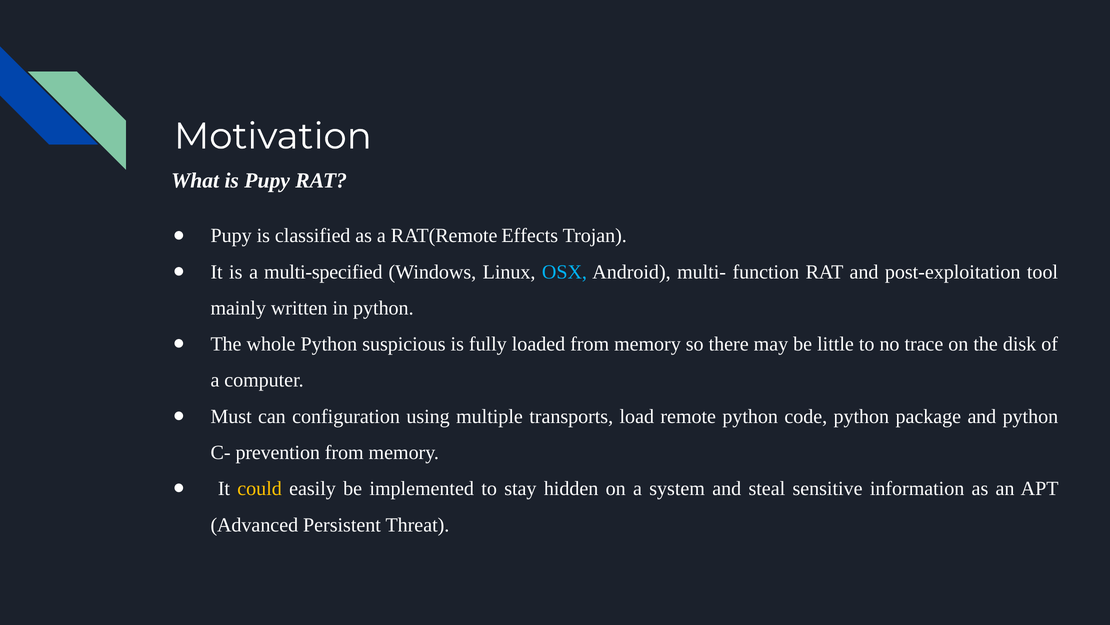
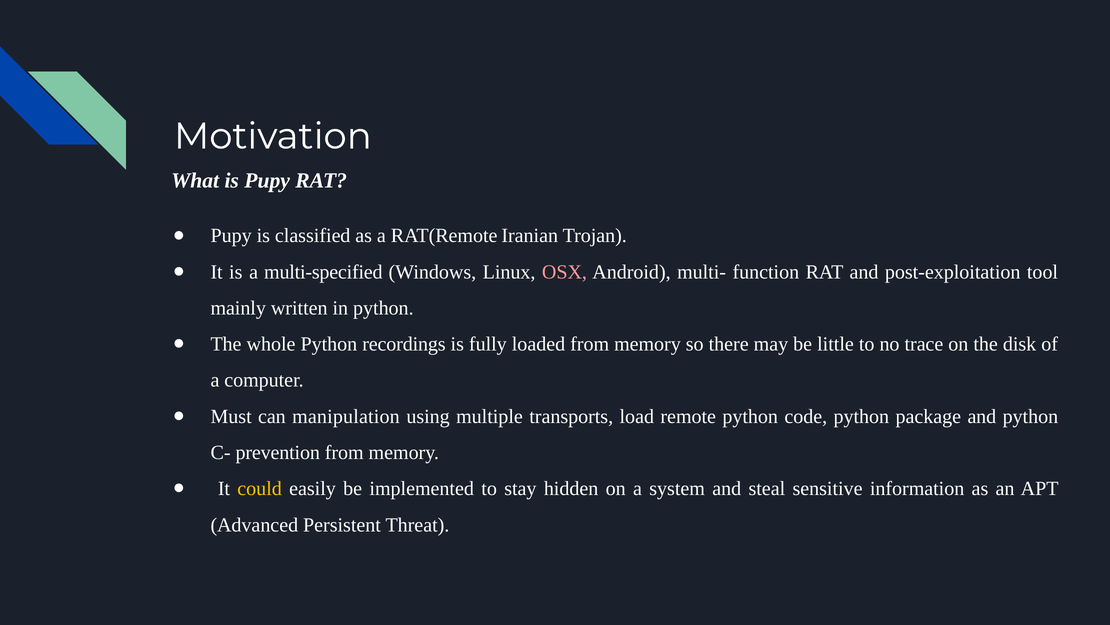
Effects: Effects -> Iranian
OSX colour: light blue -> pink
suspicious: suspicious -> recordings
configuration: configuration -> manipulation
